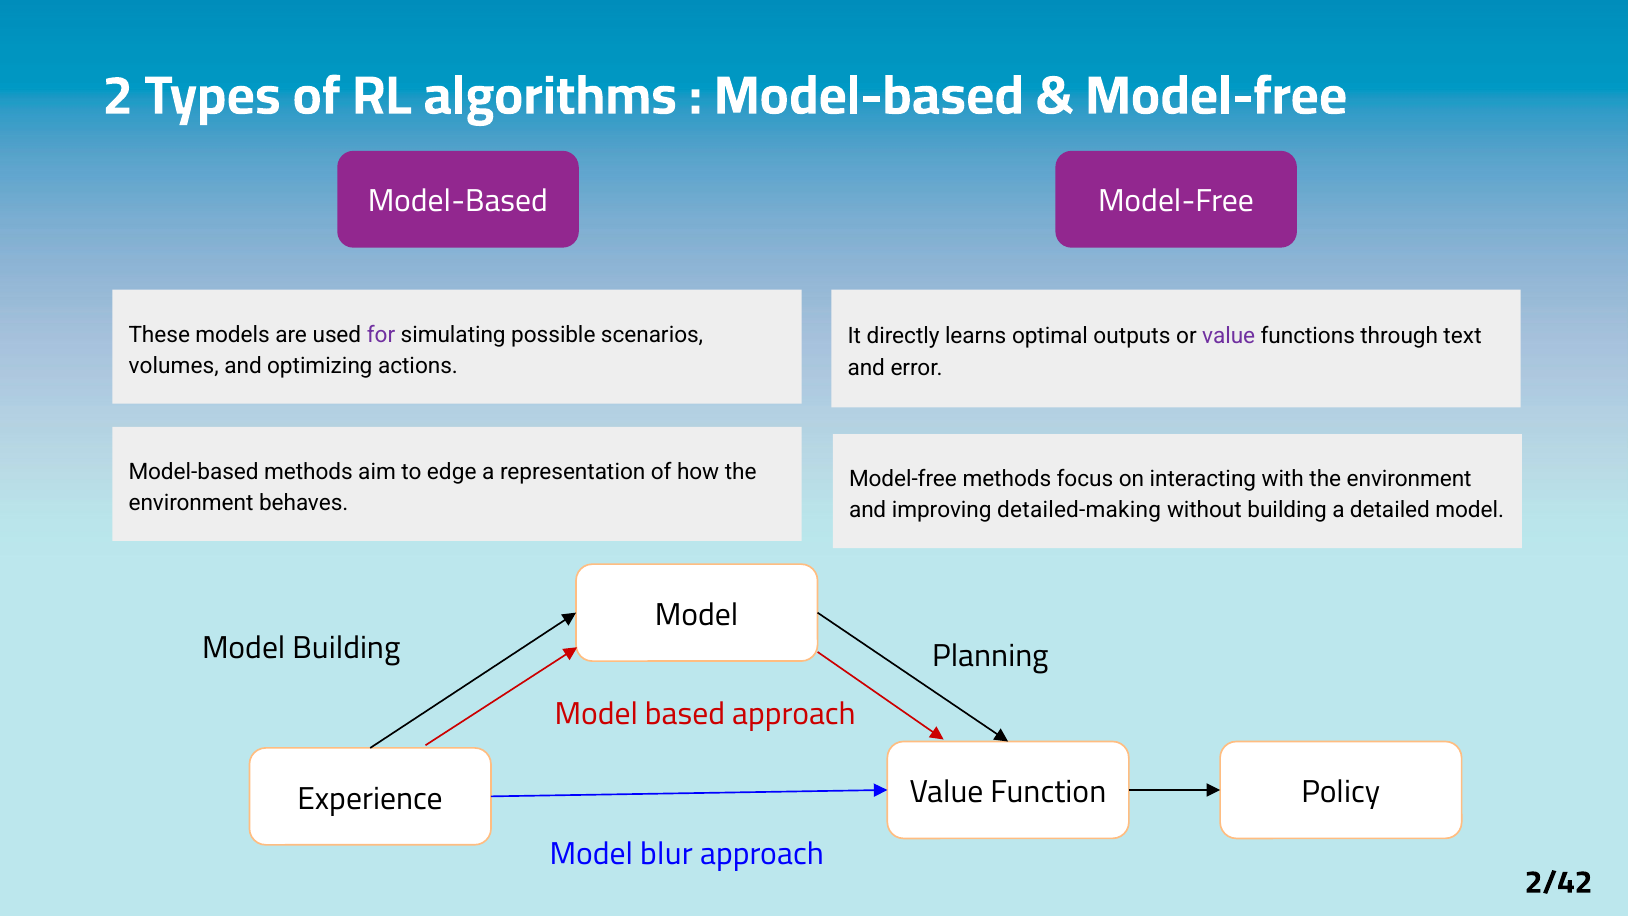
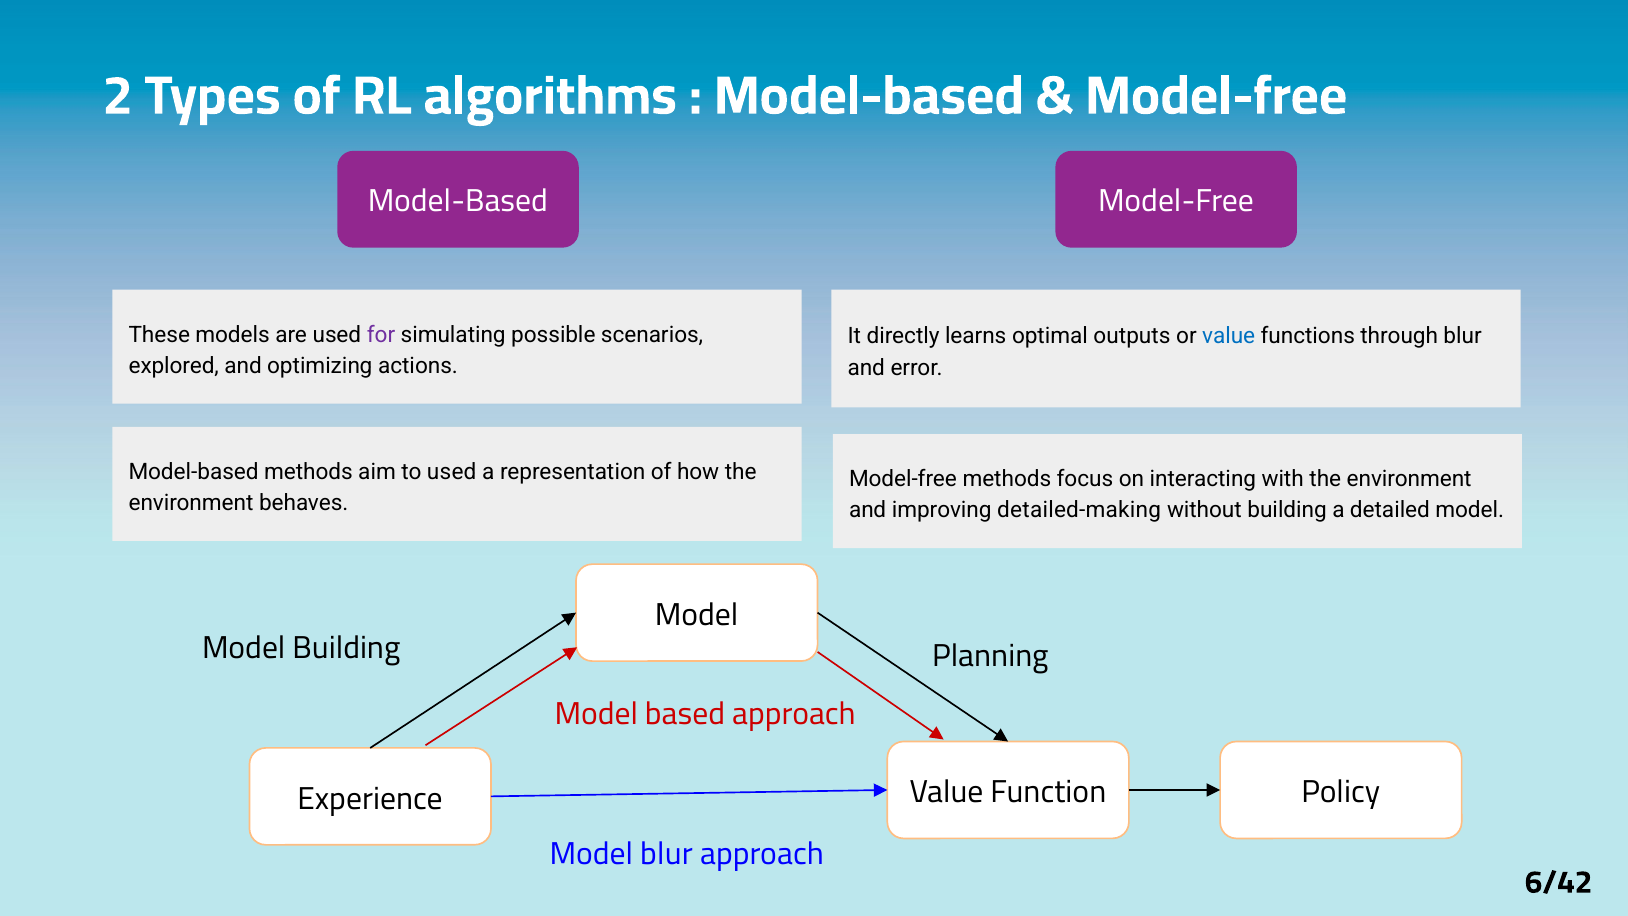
value at (1229, 336) colour: purple -> blue
through text: text -> blur
volumes: volumes -> explored
to edge: edge -> used
2/42: 2/42 -> 6/42
